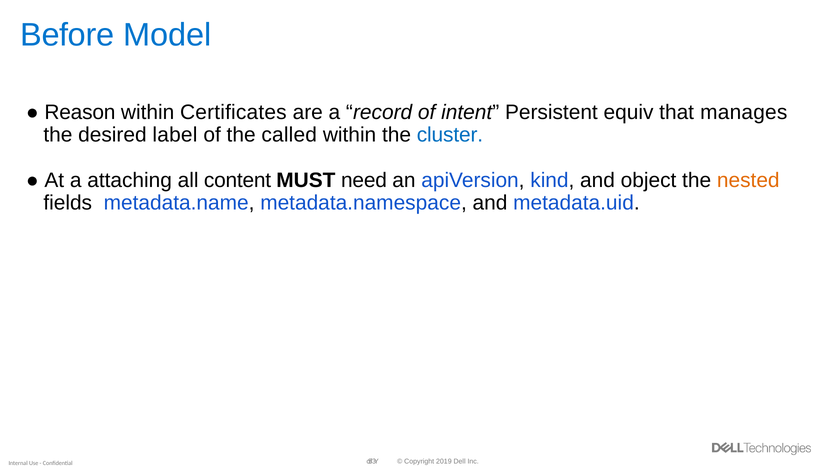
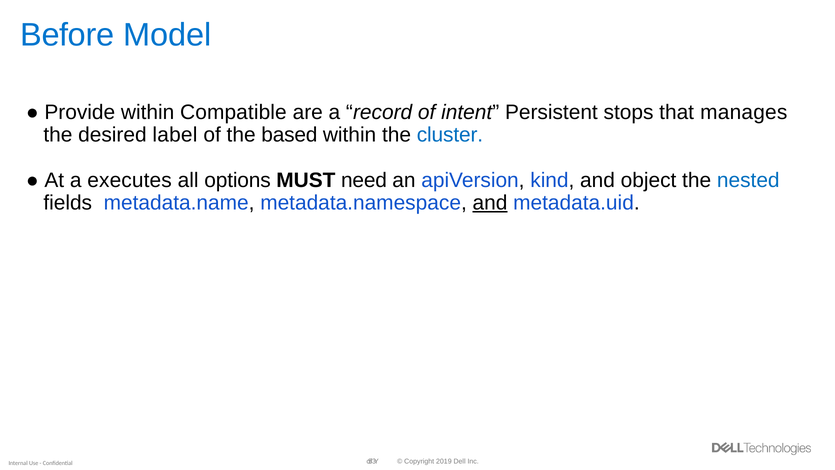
Reason: Reason -> Provide
Certificates: Certificates -> Compatible
equiv: equiv -> stops
called: called -> based
attaching: attaching -> executes
content: content -> options
nested colour: orange -> blue
and at (490, 203) underline: none -> present
